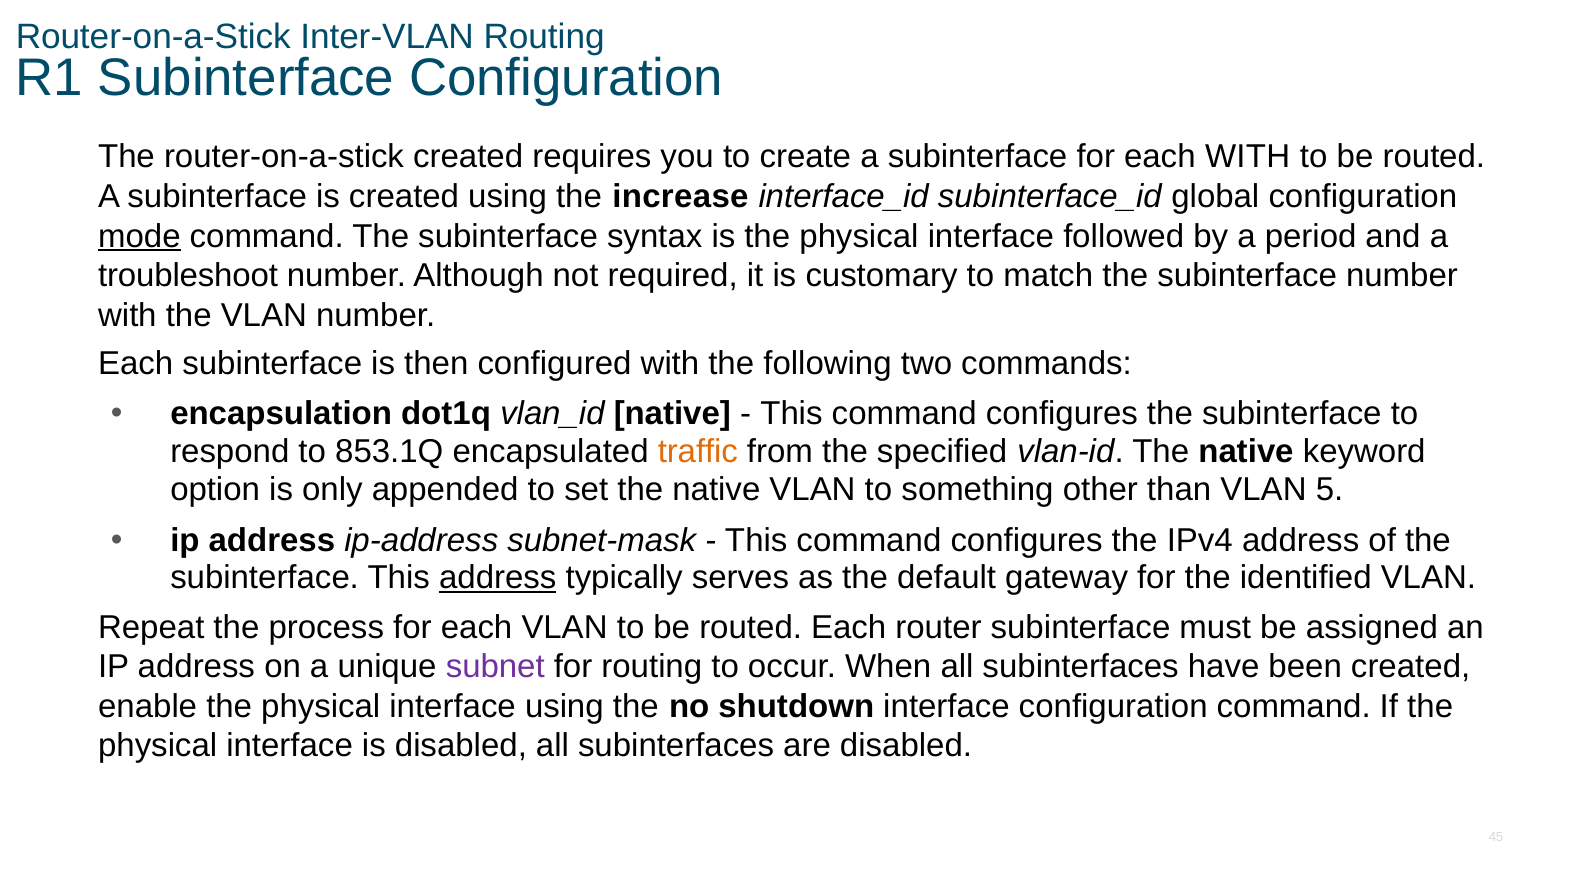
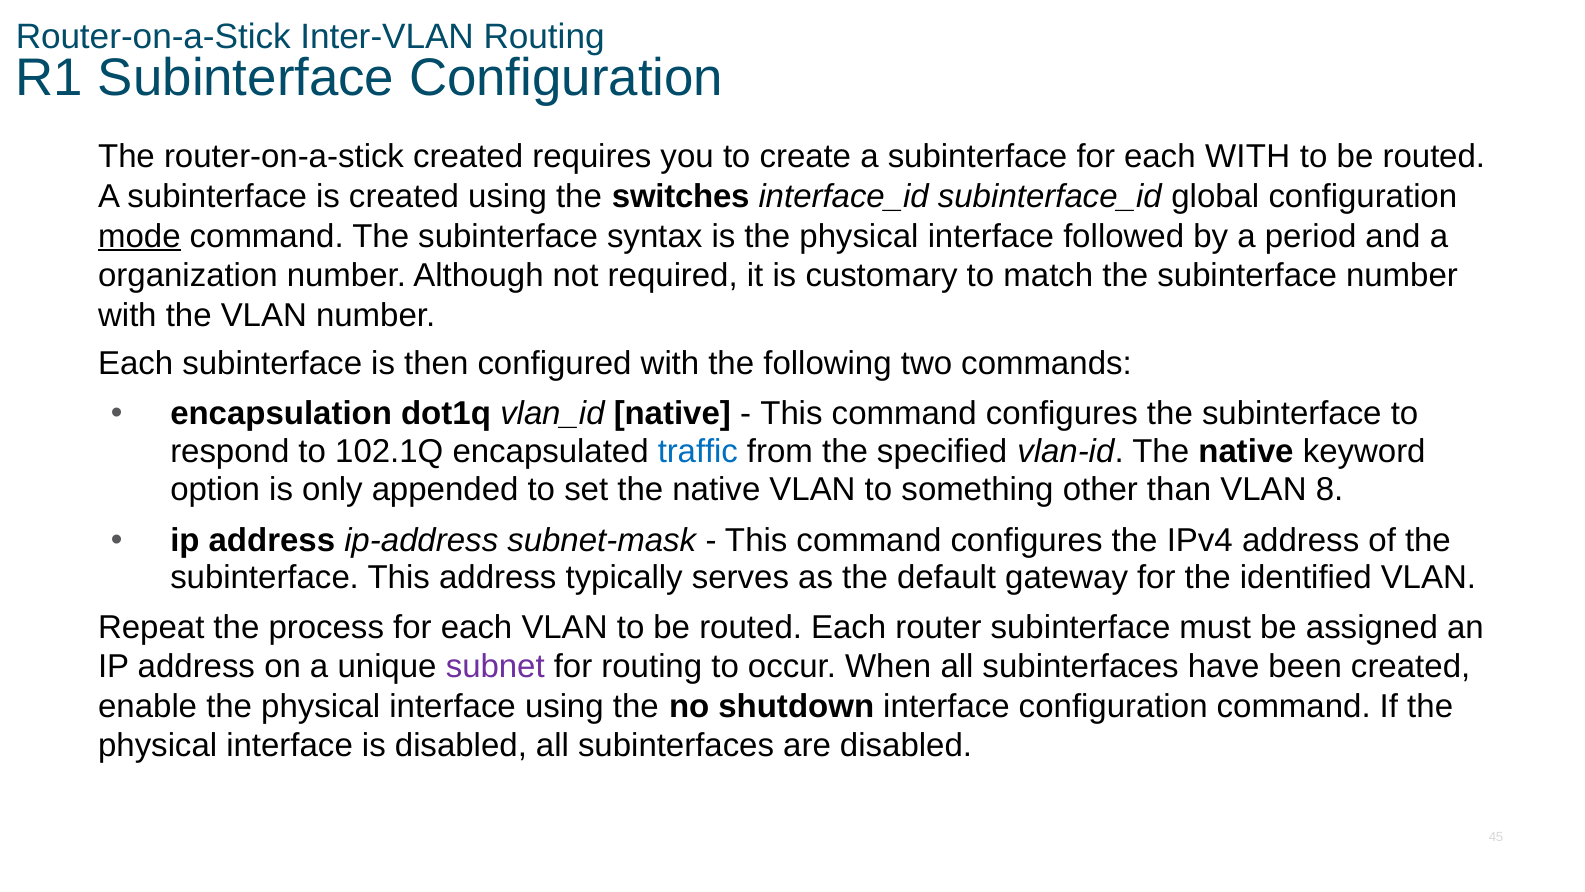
increase: increase -> switches
troubleshoot: troubleshoot -> organization
853.1Q: 853.1Q -> 102.1Q
traffic colour: orange -> blue
5: 5 -> 8
address at (498, 578) underline: present -> none
